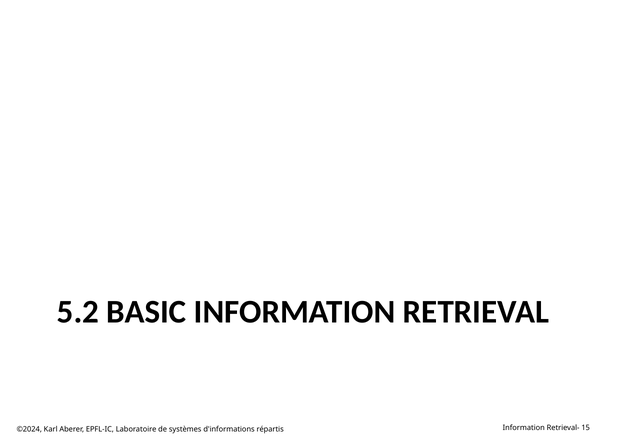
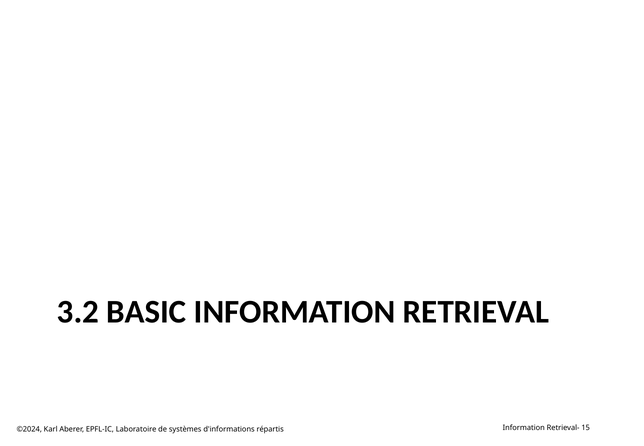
5.2: 5.2 -> 3.2
